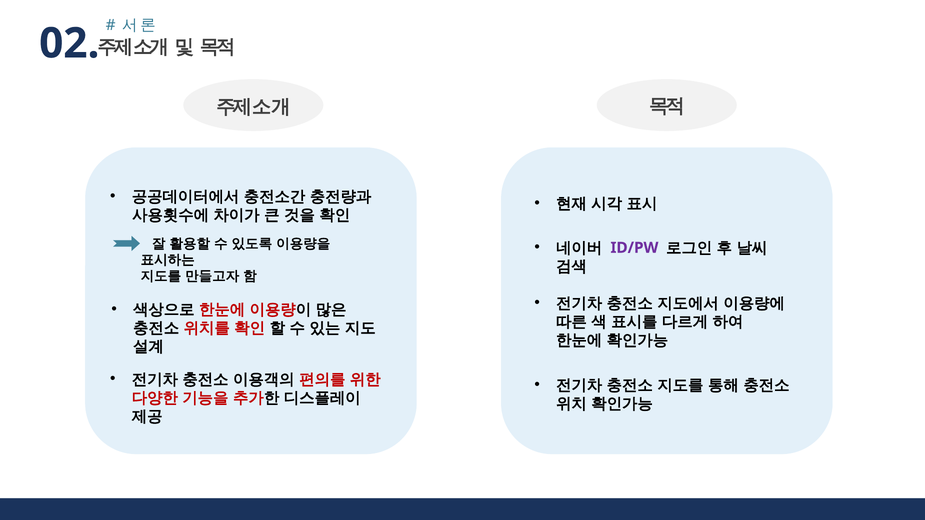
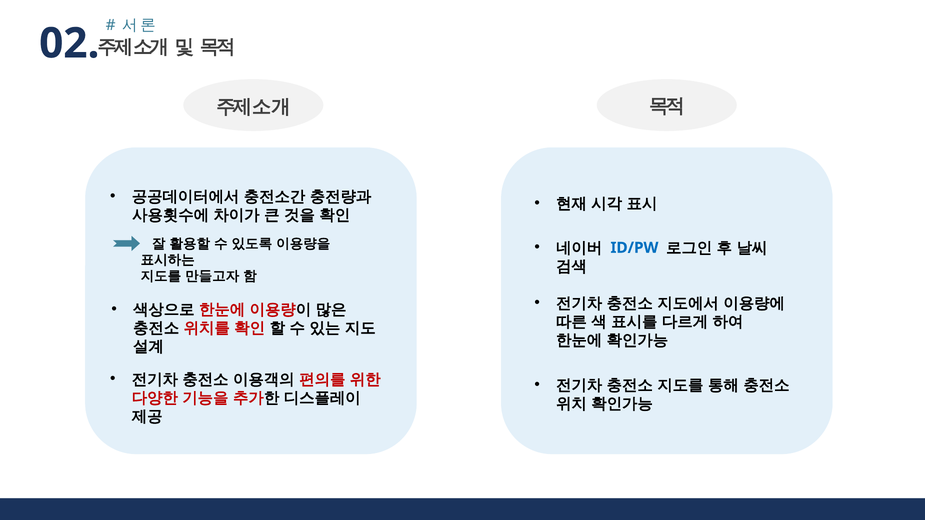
ID/PW colour: purple -> blue
